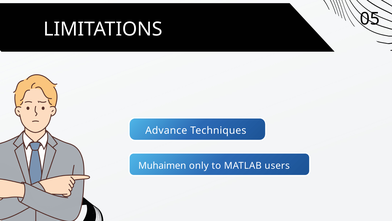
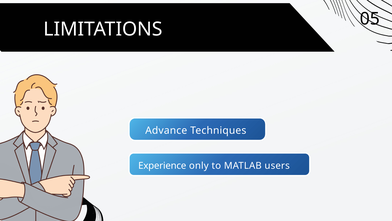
Muhaimen: Muhaimen -> Experience
